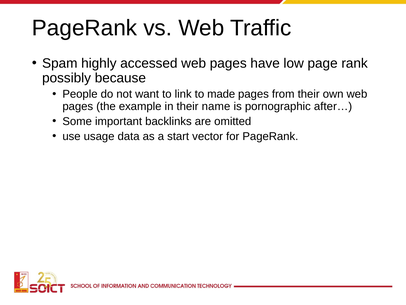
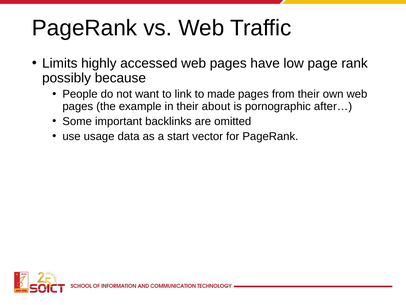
Spam: Spam -> Limits
name: name -> about
